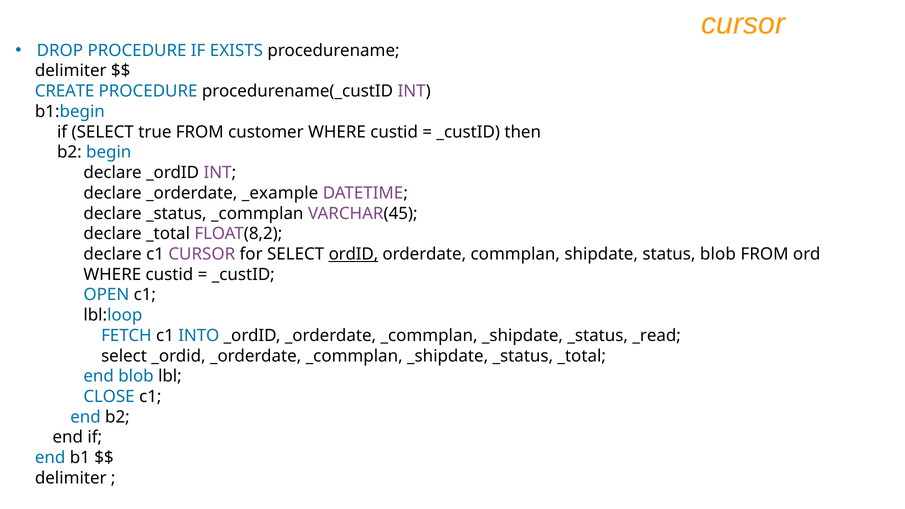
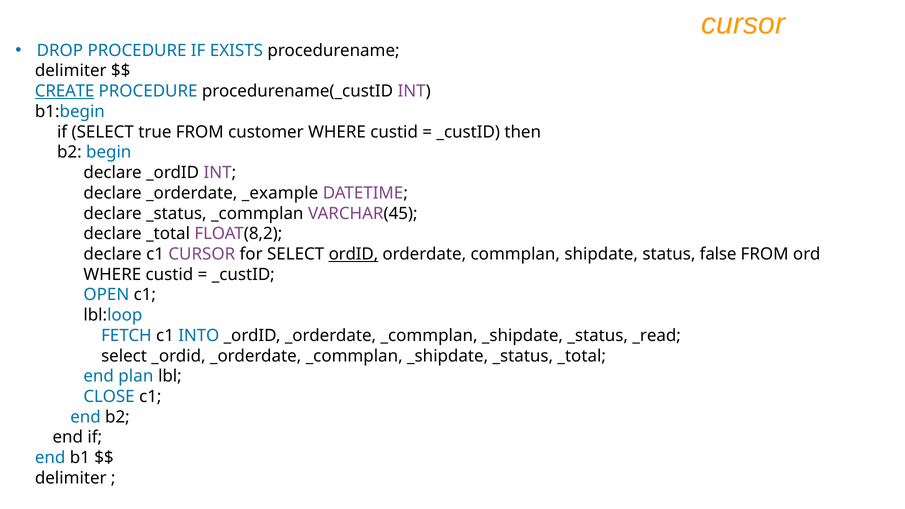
CREATE underline: none -> present
status blob: blob -> false
end blob: blob -> plan
